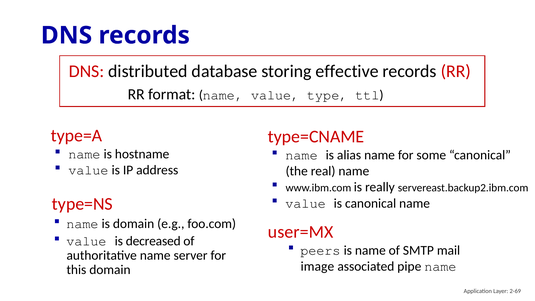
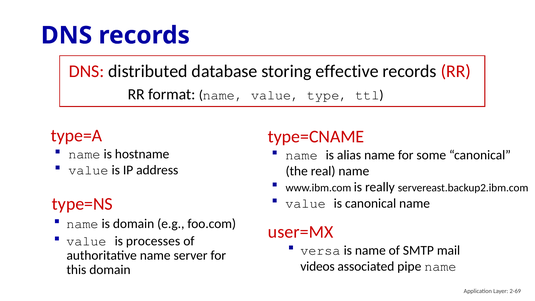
decreased: decreased -> processes
peers: peers -> versa
image: image -> videos
